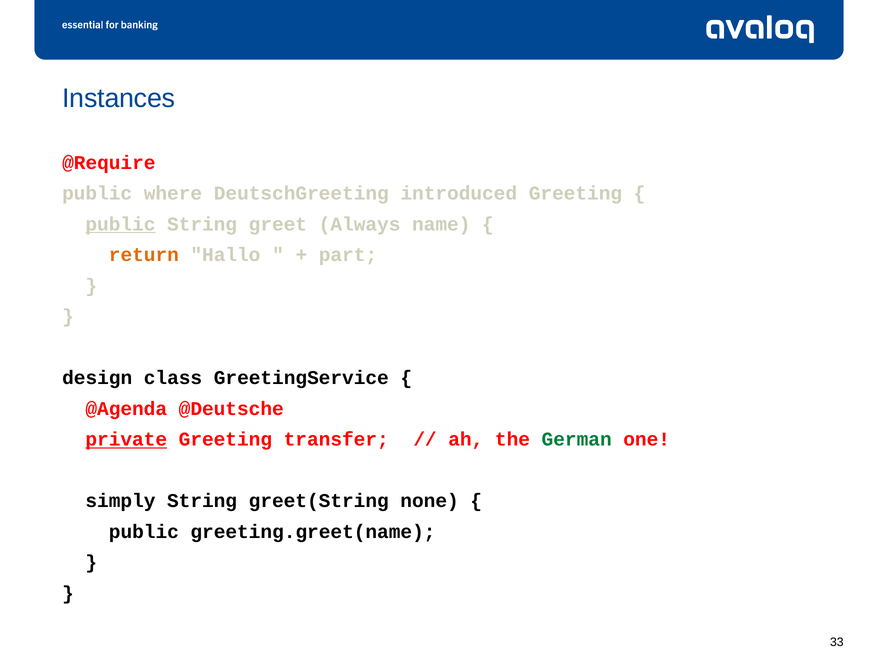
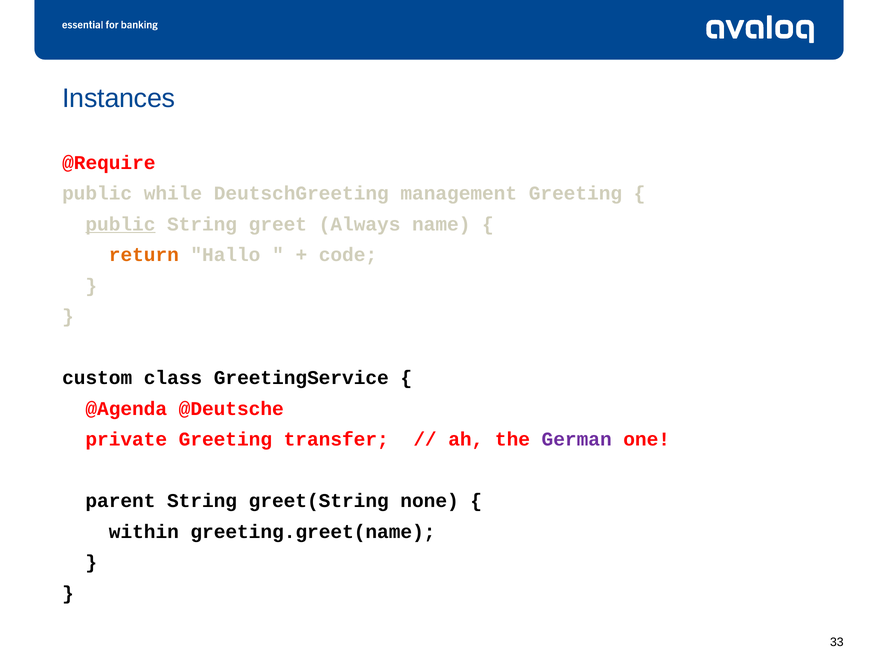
where: where -> while
introduced: introduced -> management
part: part -> code
design: design -> custom
private underline: present -> none
German colour: green -> purple
simply: simply -> parent
public at (144, 531): public -> within
